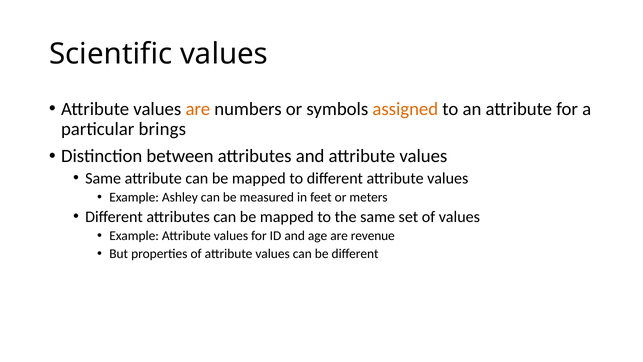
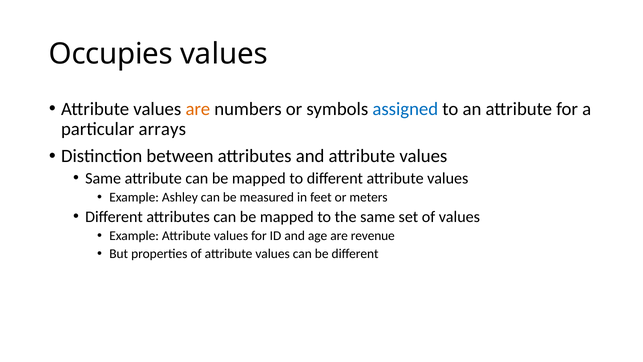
Scientific: Scientific -> Occupies
assigned colour: orange -> blue
brings: brings -> arrays
